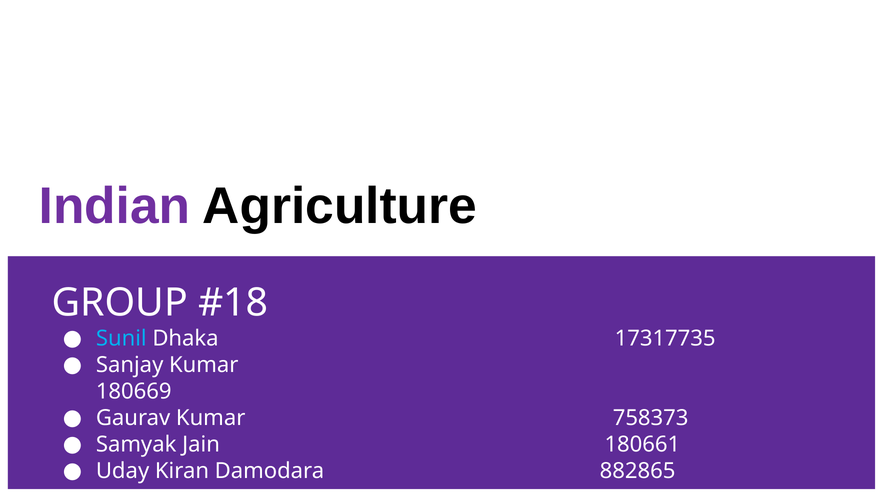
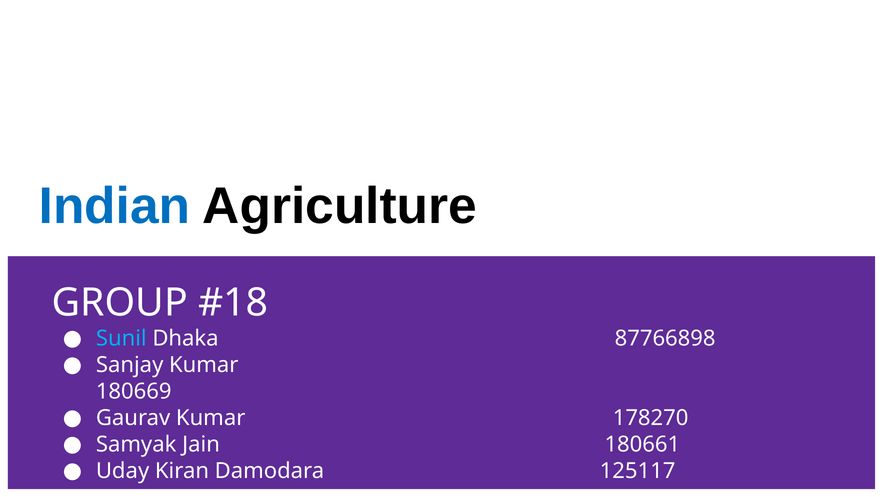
Indian colour: purple -> blue
17317735: 17317735 -> 87766898
758373: 758373 -> 178270
882865: 882865 -> 125117
